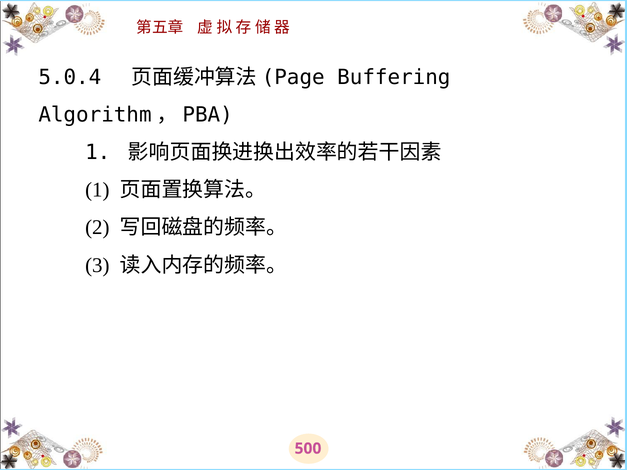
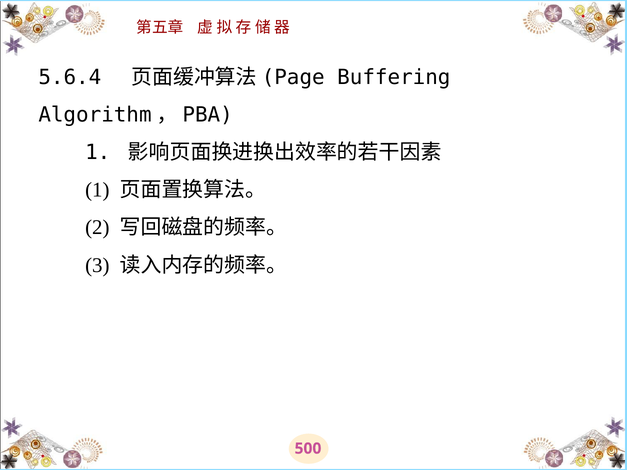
5.0.4: 5.0.4 -> 5.6.4
